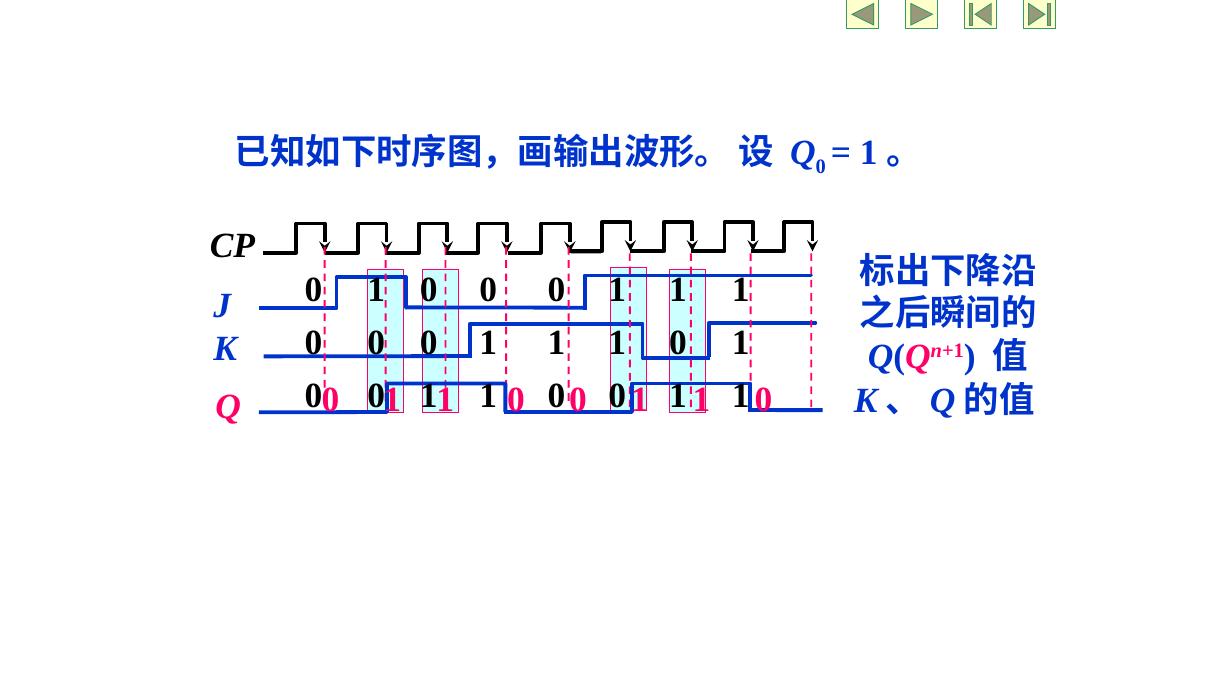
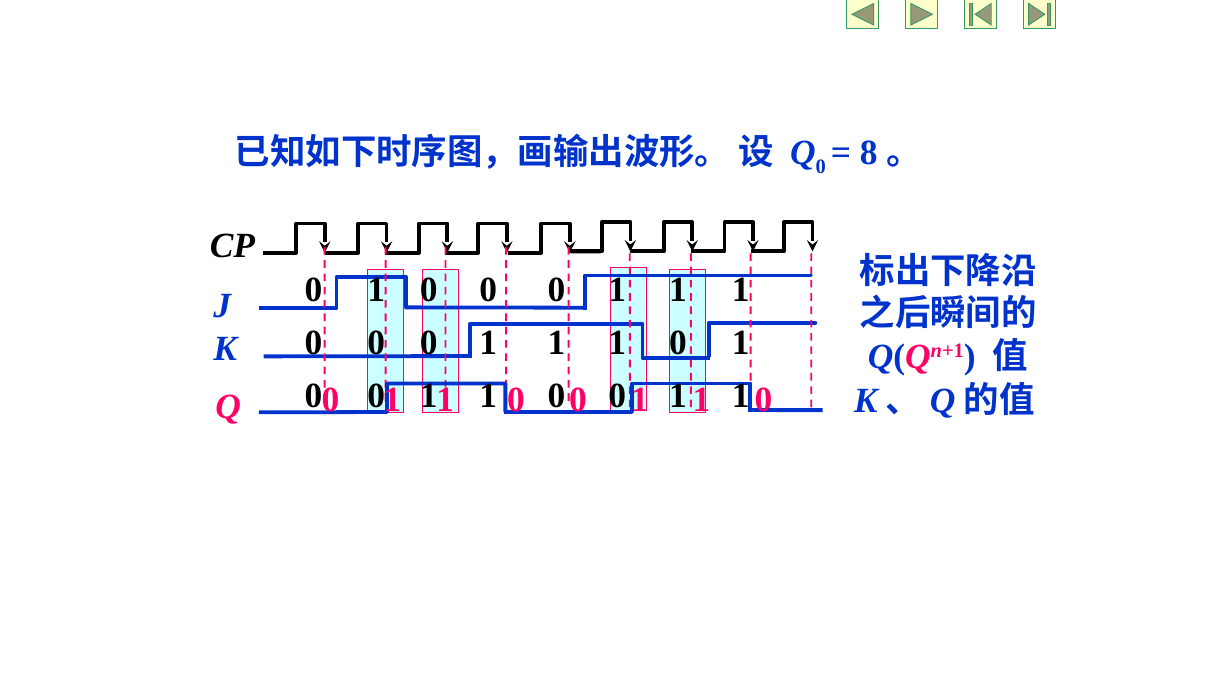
1 at (869, 153): 1 -> 8
